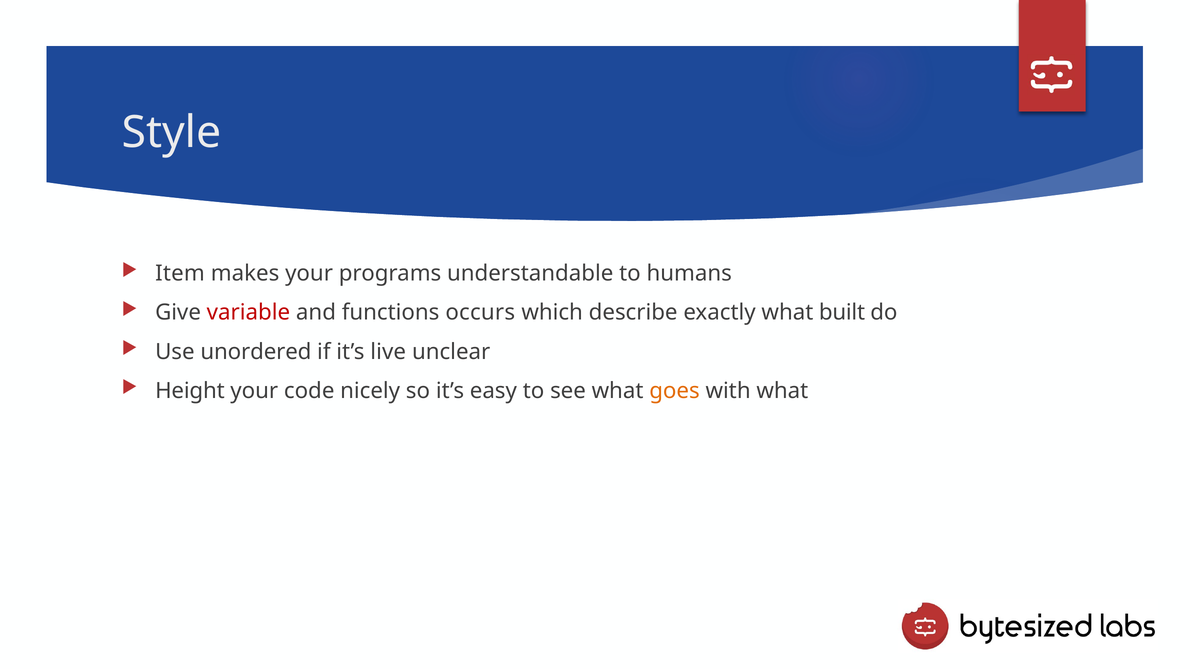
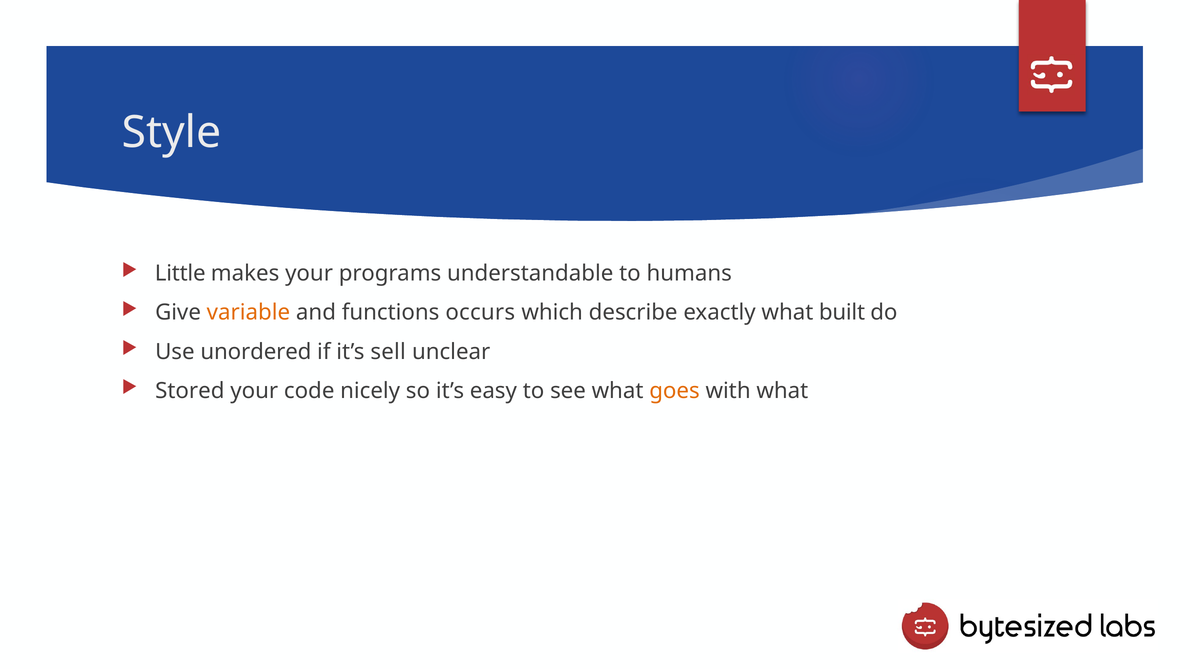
Item: Item -> Little
variable colour: red -> orange
live: live -> sell
Height: Height -> Stored
